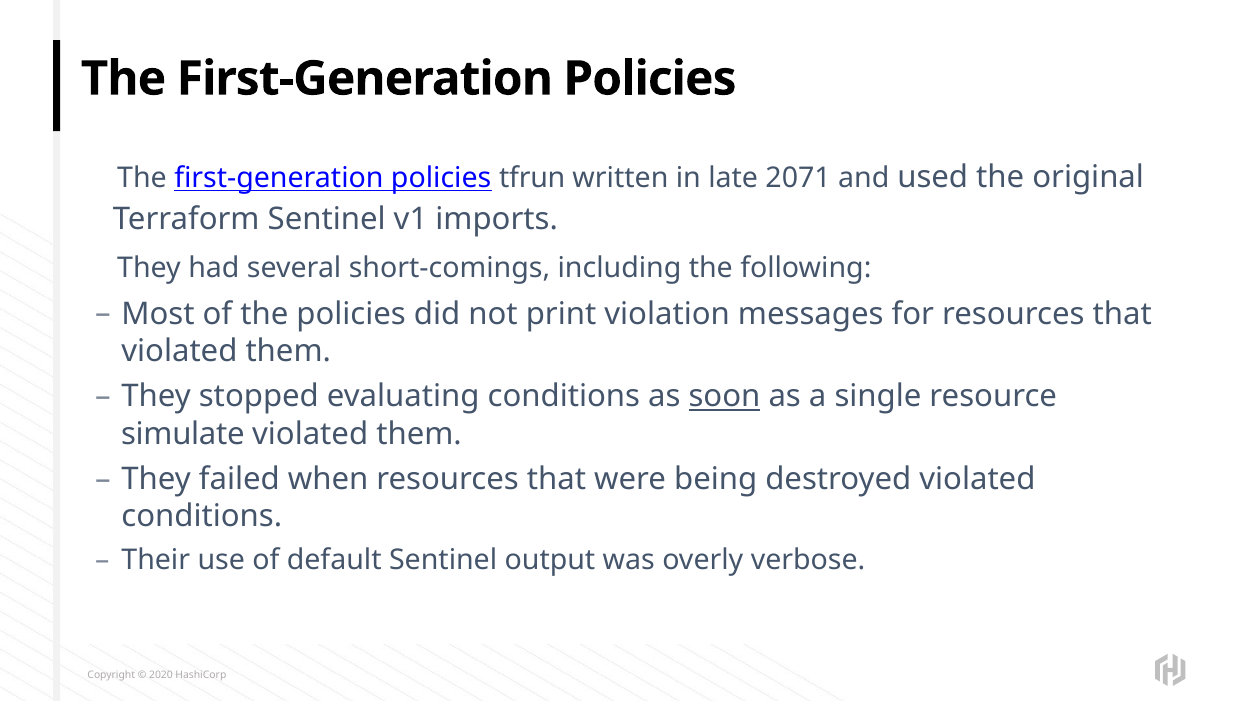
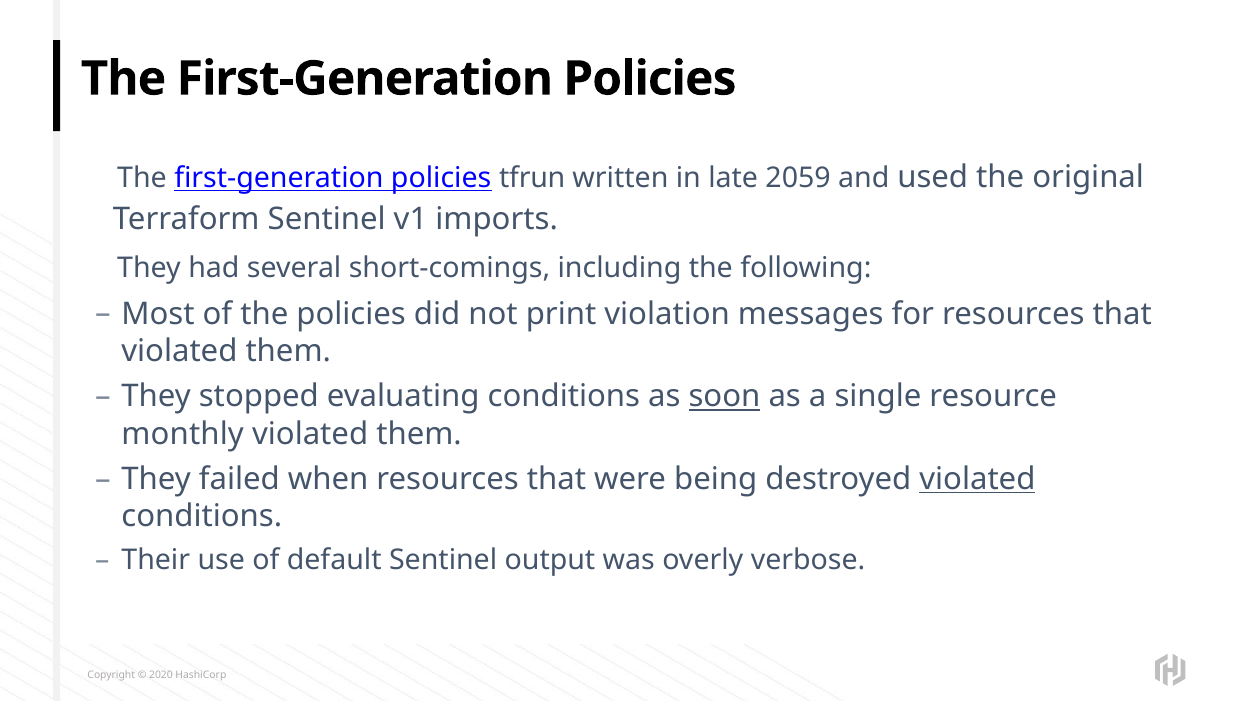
2071: 2071 -> 2059
simulate: simulate -> monthly
violated at (977, 479) underline: none -> present
